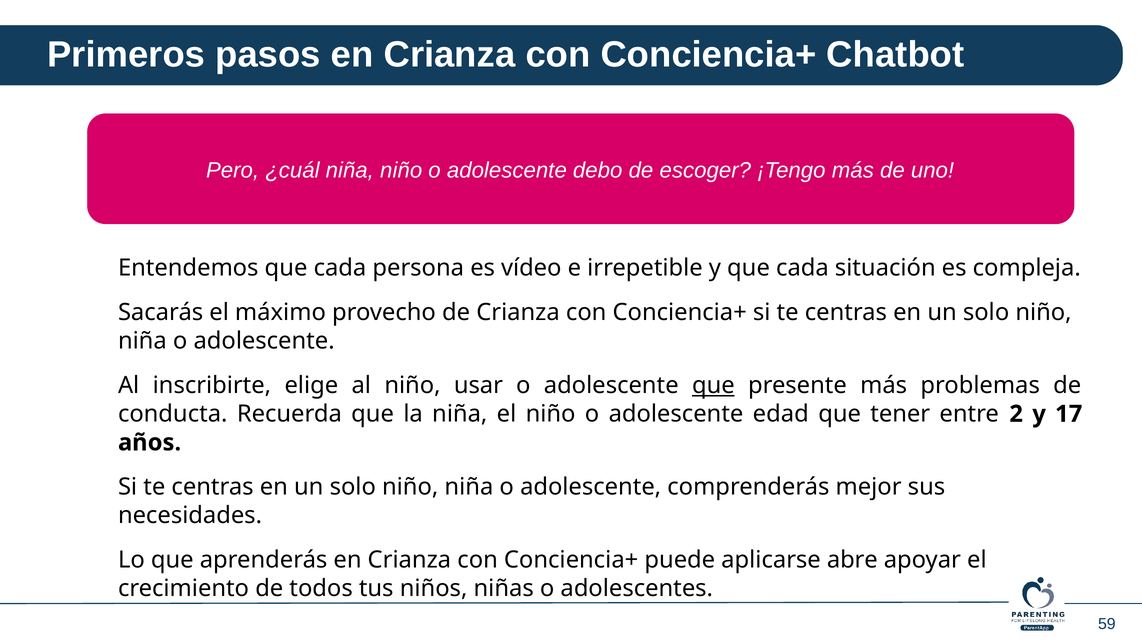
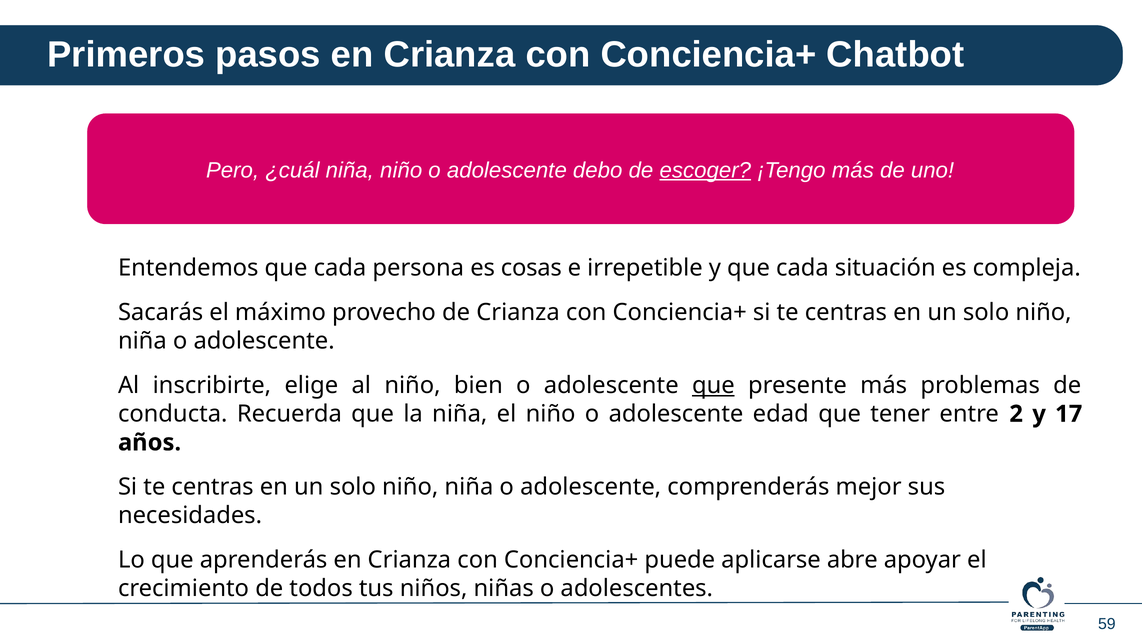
escoger underline: none -> present
vídeo: vídeo -> cosas
usar: usar -> bien
